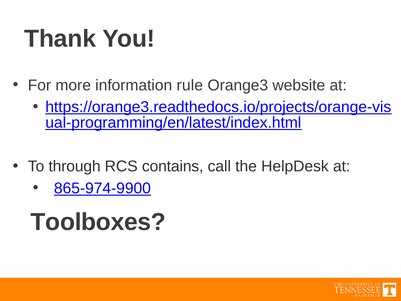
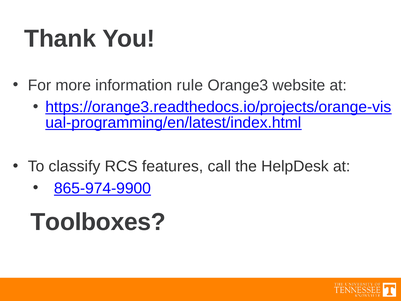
through: through -> classify
contains: contains -> features
